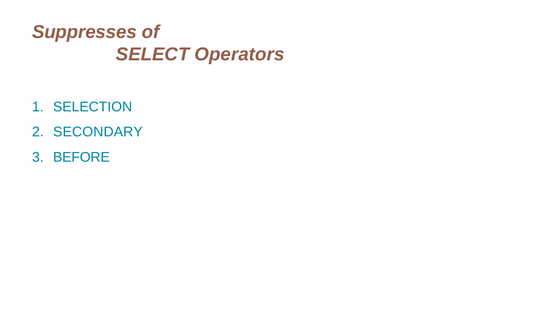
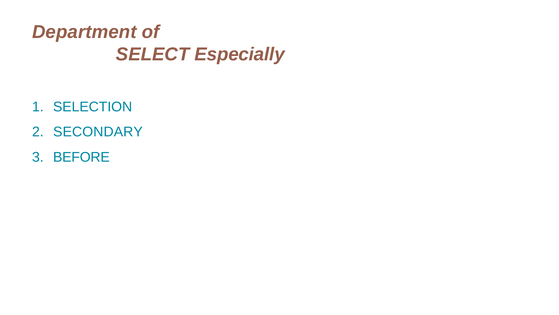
Suppresses: Suppresses -> Department
Operators: Operators -> Especially
